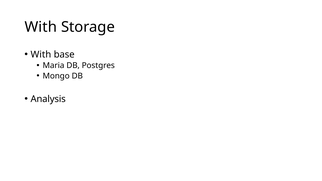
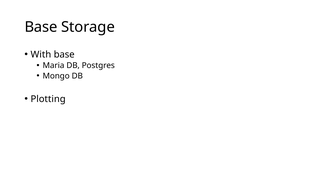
With at (41, 27): With -> Base
Analysis: Analysis -> Plotting
